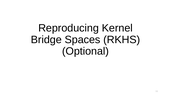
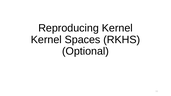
Bridge at (46, 40): Bridge -> Kernel
